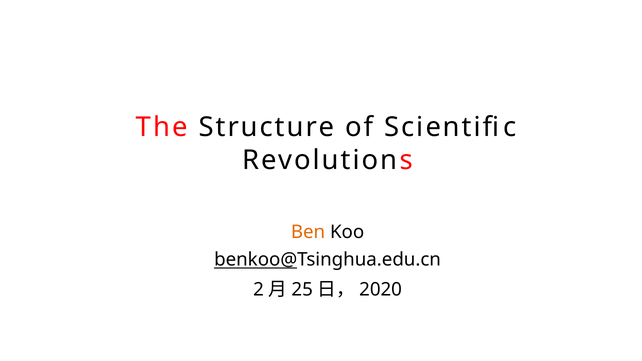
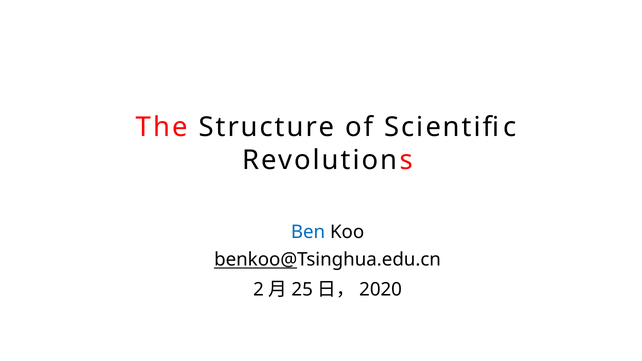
Ben colour: orange -> blue
